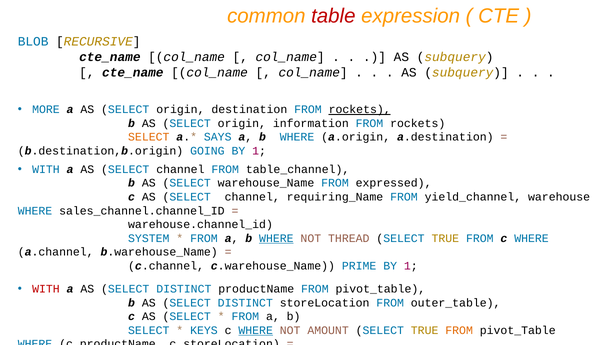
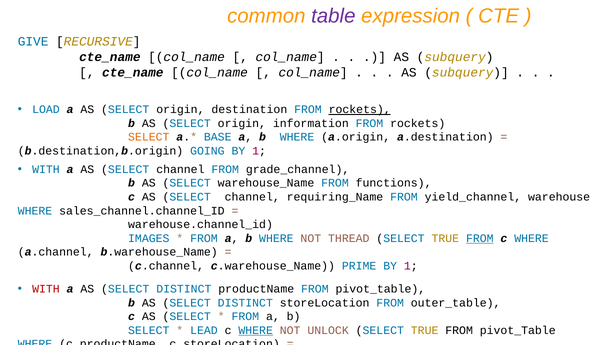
table colour: red -> purple
BLOB: BLOB -> GIVE
MORE: MORE -> LOAD
SAYS: SAYS -> BASE
table_channel: table_channel -> grade_channel
expressed: expressed -> functions
SYSTEM: SYSTEM -> IMAGES
WHERE at (276, 238) underline: present -> none
FROM at (480, 238) underline: none -> present
KEYS: KEYS -> LEAD
AMOUNT: AMOUNT -> UNLOCK
FROM at (459, 330) colour: orange -> black
